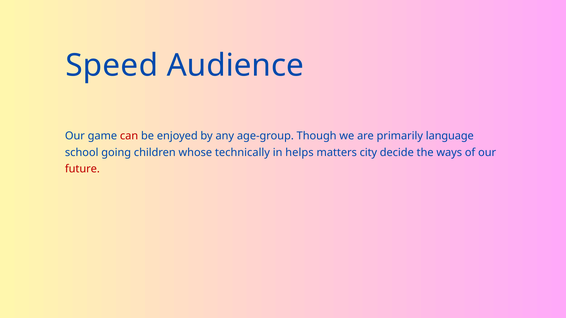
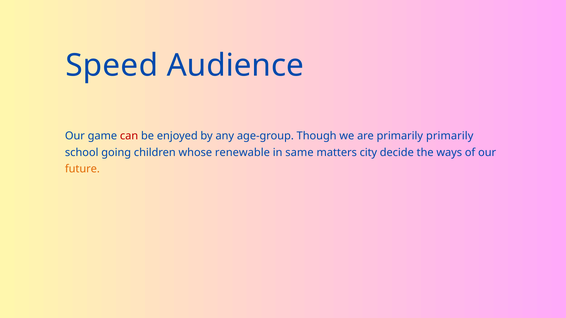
primarily language: language -> primarily
technically: technically -> renewable
helps: helps -> same
future colour: red -> orange
